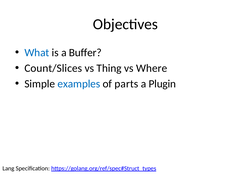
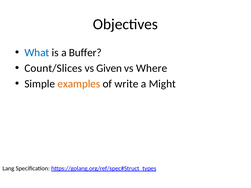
Thing: Thing -> Given
examples colour: blue -> orange
parts: parts -> write
Plugin: Plugin -> Might
